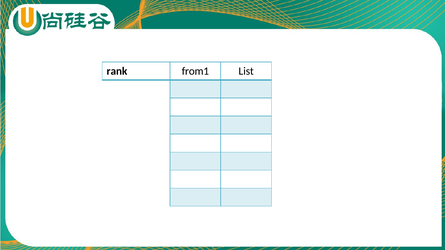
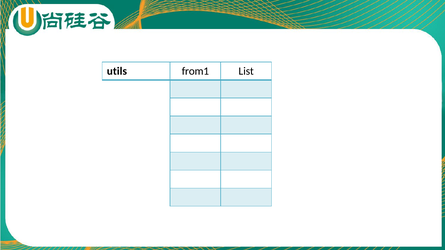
rank: rank -> utils
